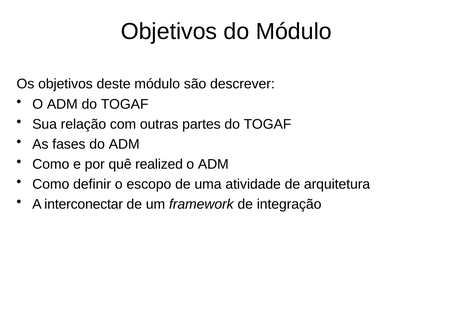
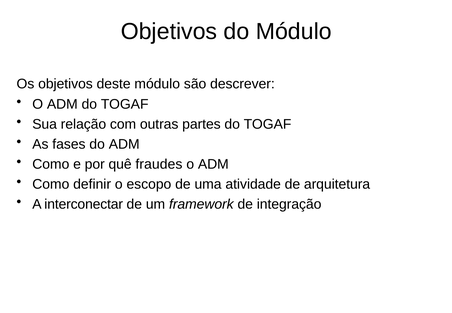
realized: realized -> fraudes
